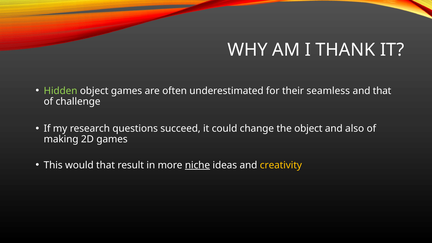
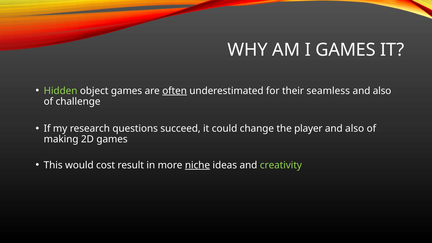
I THANK: THANK -> GAMES
often underline: none -> present
that at (382, 91): that -> also
the object: object -> player
would that: that -> cost
creativity colour: yellow -> light green
